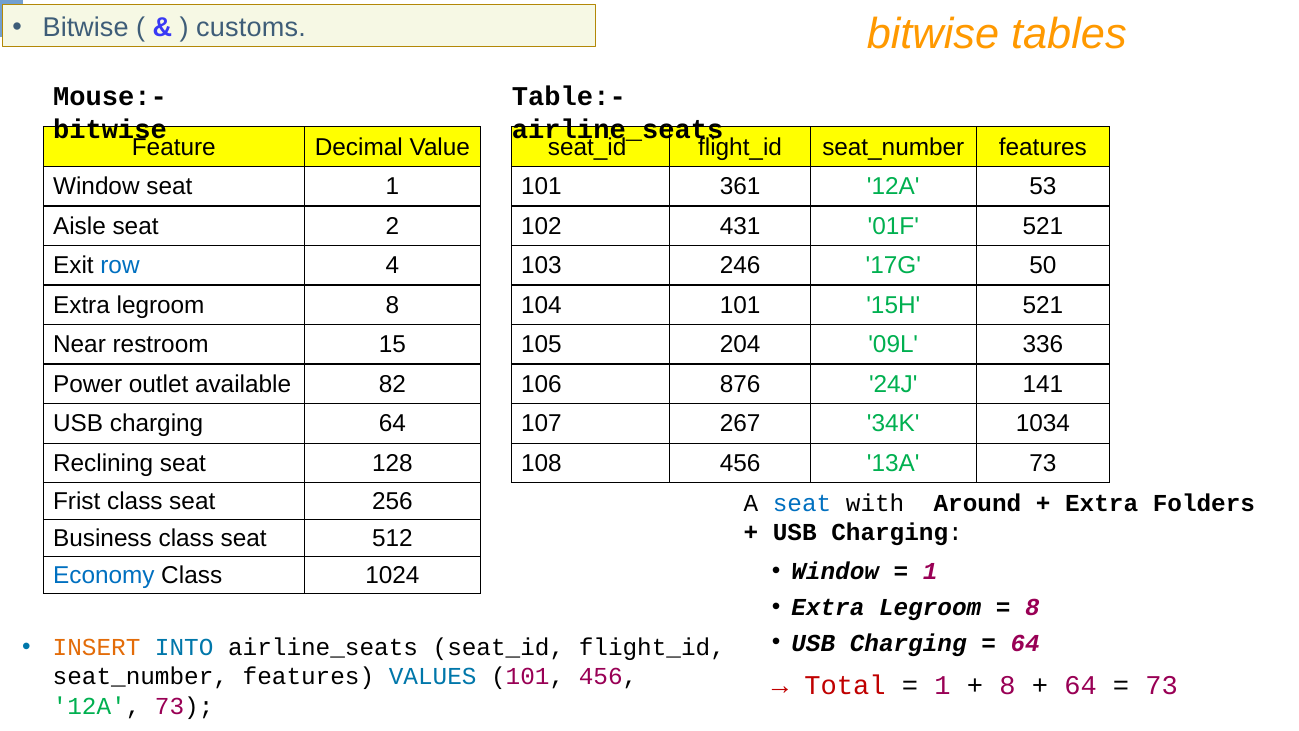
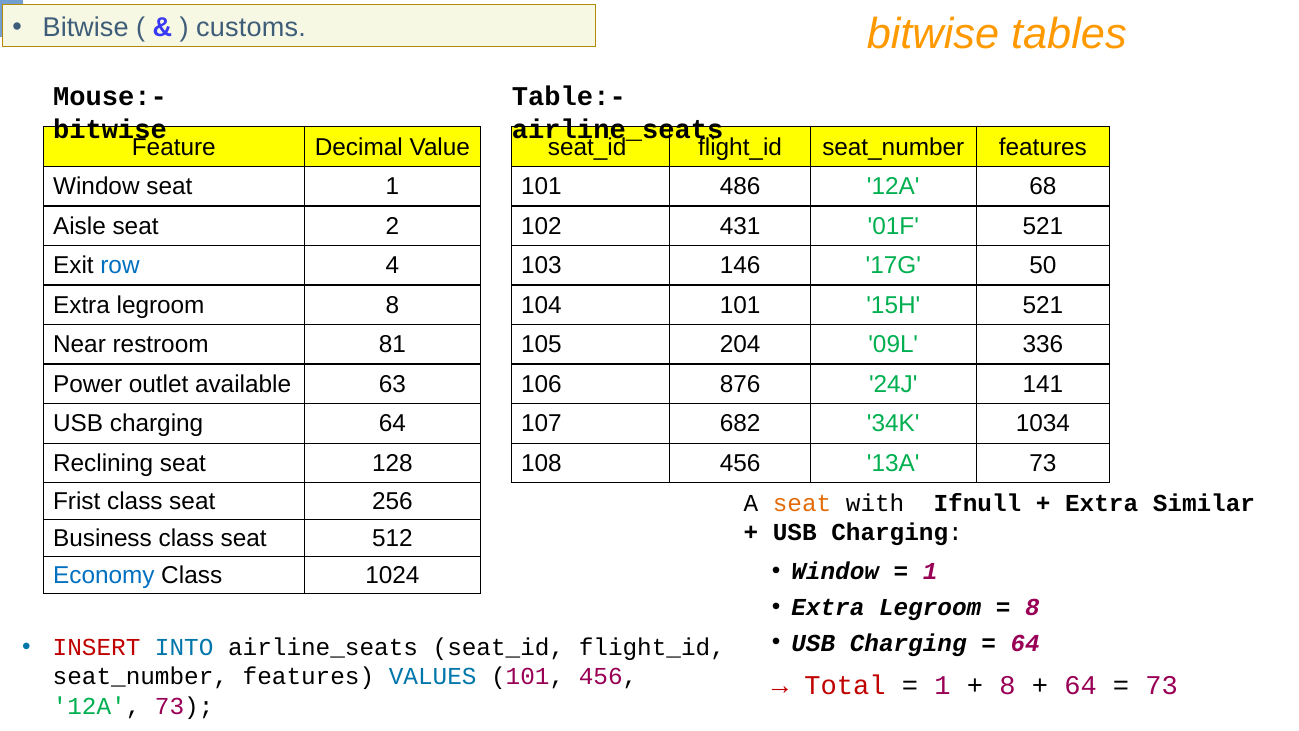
361: 361 -> 486
53: 53 -> 68
246: 246 -> 146
15: 15 -> 81
82: 82 -> 63
267: 267 -> 682
seat at (802, 503) colour: blue -> orange
Around: Around -> Ifnull
Folders: Folders -> Similar
INSERT colour: orange -> red
